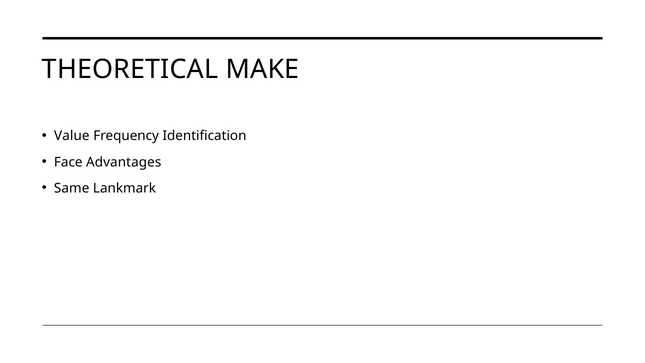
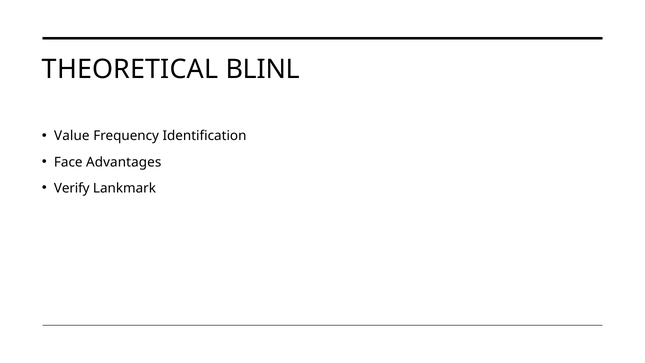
MAKE: MAKE -> BLINL
Same: Same -> Verify
